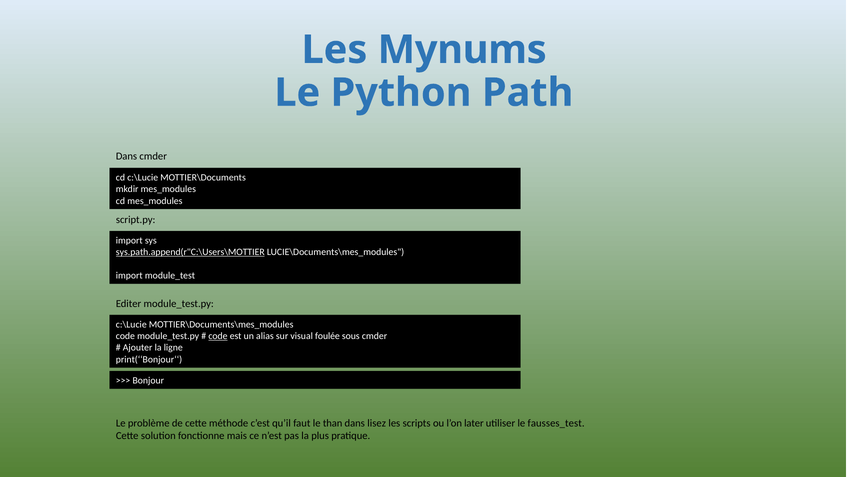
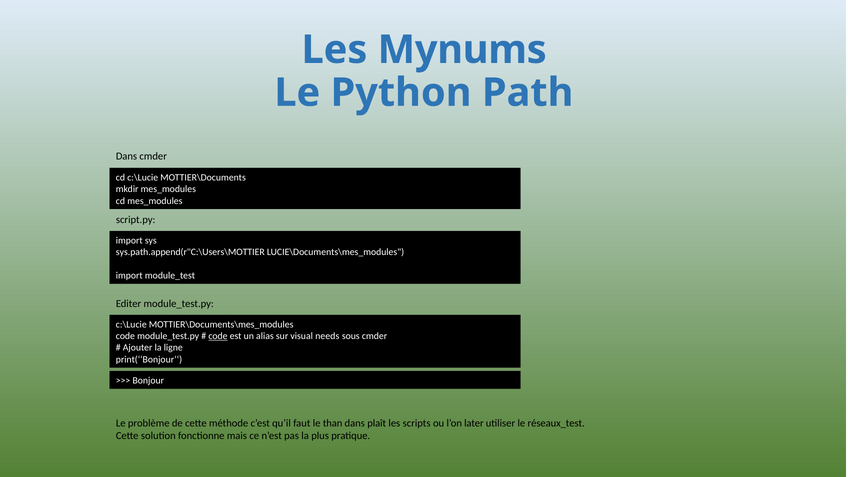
sys.path.append(r"C:\Users\MOTTIER underline: present -> none
foulée: foulée -> needs
lisez: lisez -> plaît
fausses_test: fausses_test -> réseaux_test
